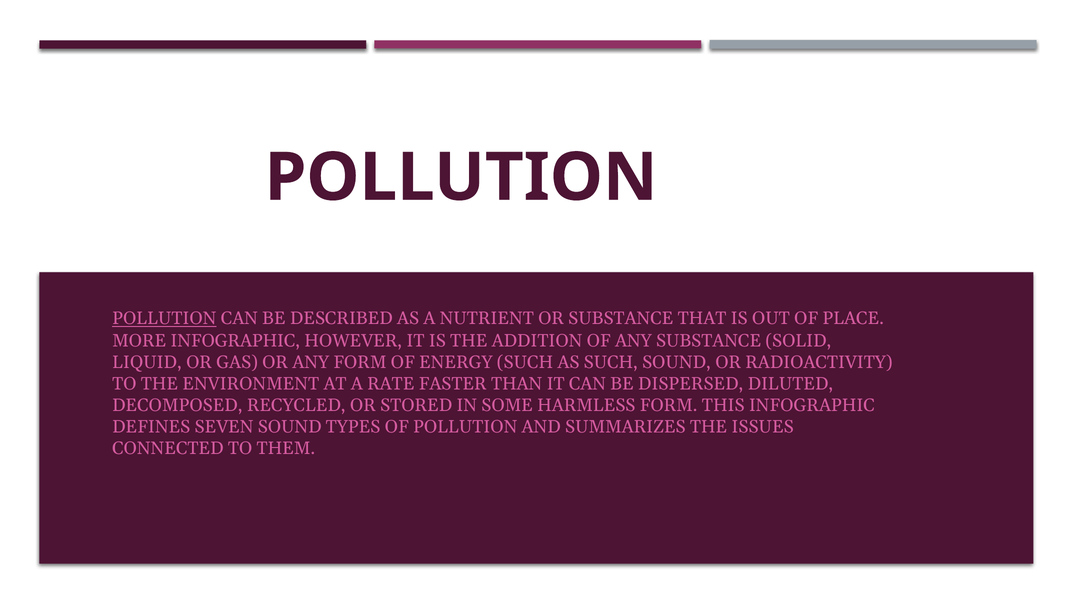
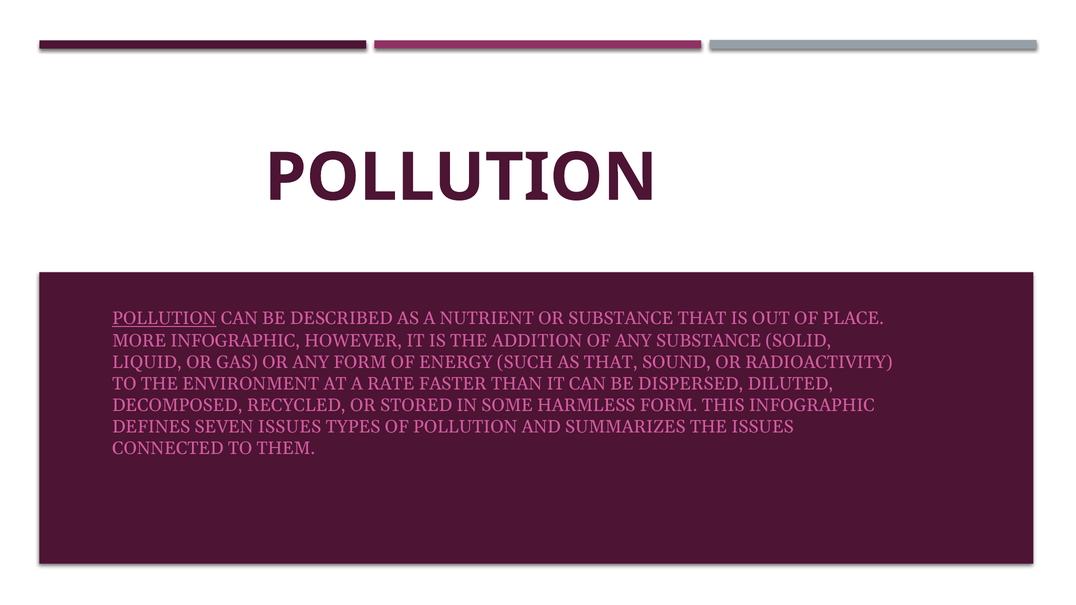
AS SUCH: SUCH -> THAT
SEVEN SOUND: SOUND -> ISSUES
